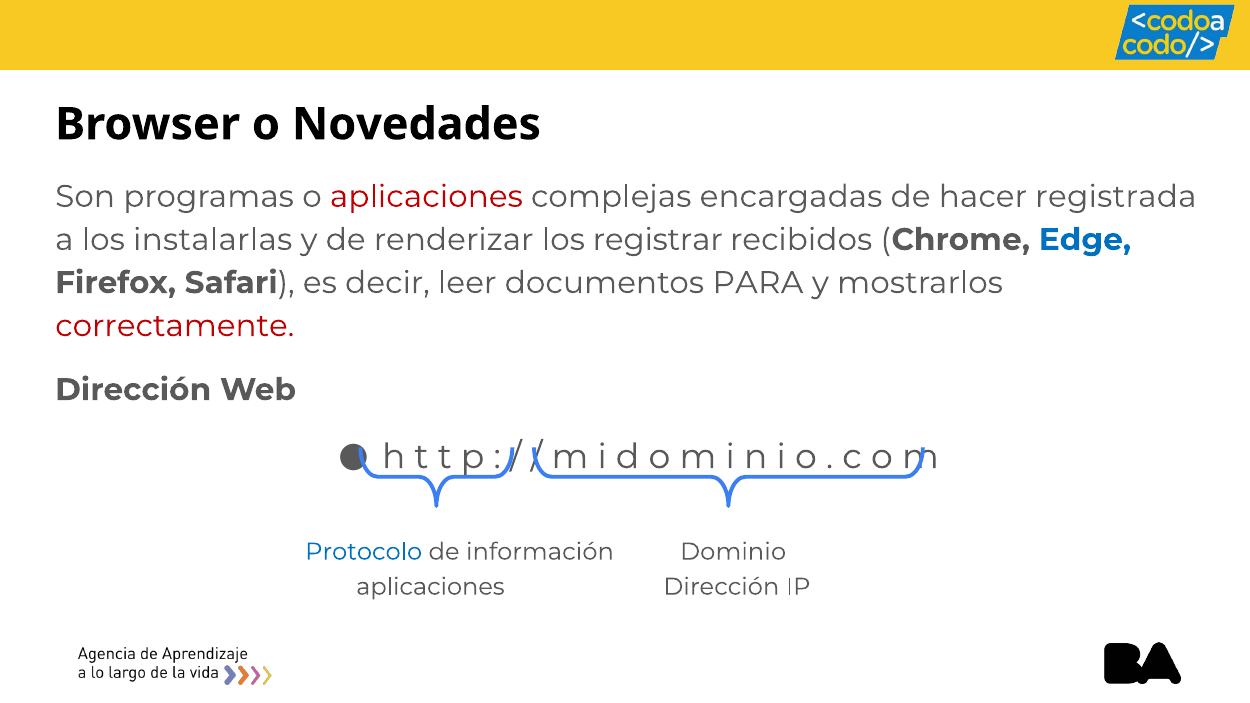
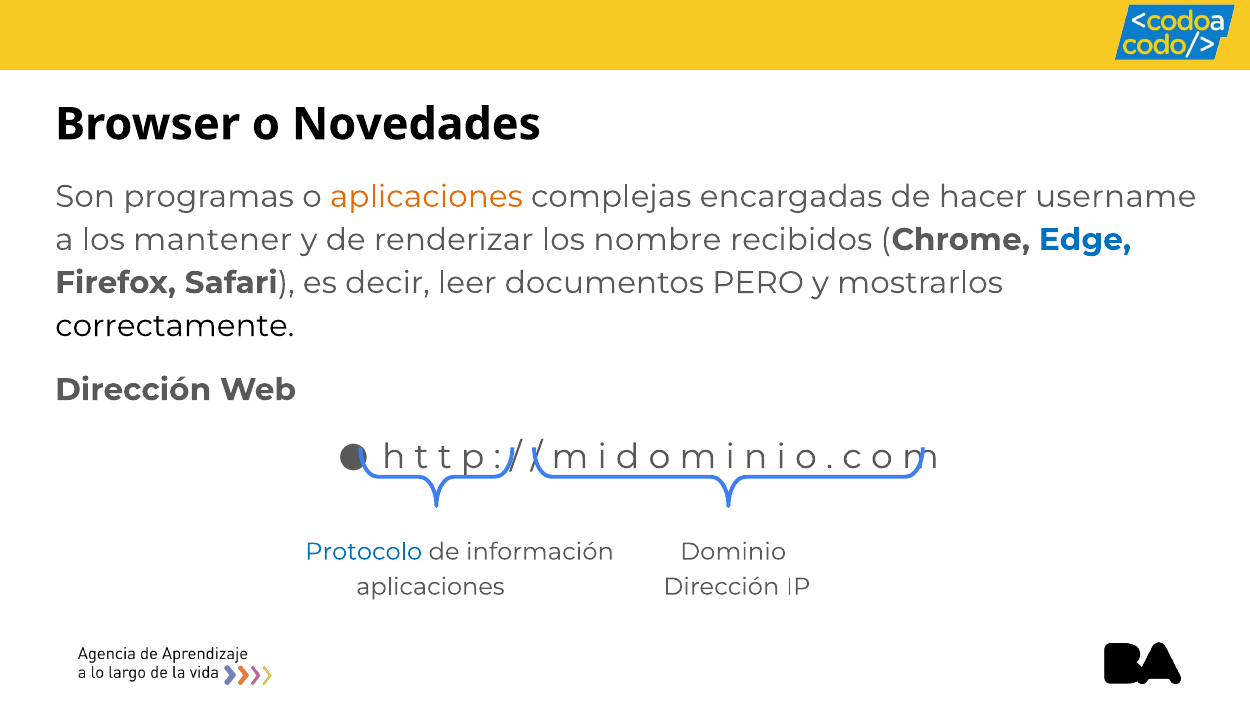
aplicaciones at (426, 197) colour: red -> orange
registrada: registrada -> username
instalarlas: instalarlas -> mantener
registrar: registrar -> nombre
PARA: PARA -> PERO
correctamente colour: red -> black
